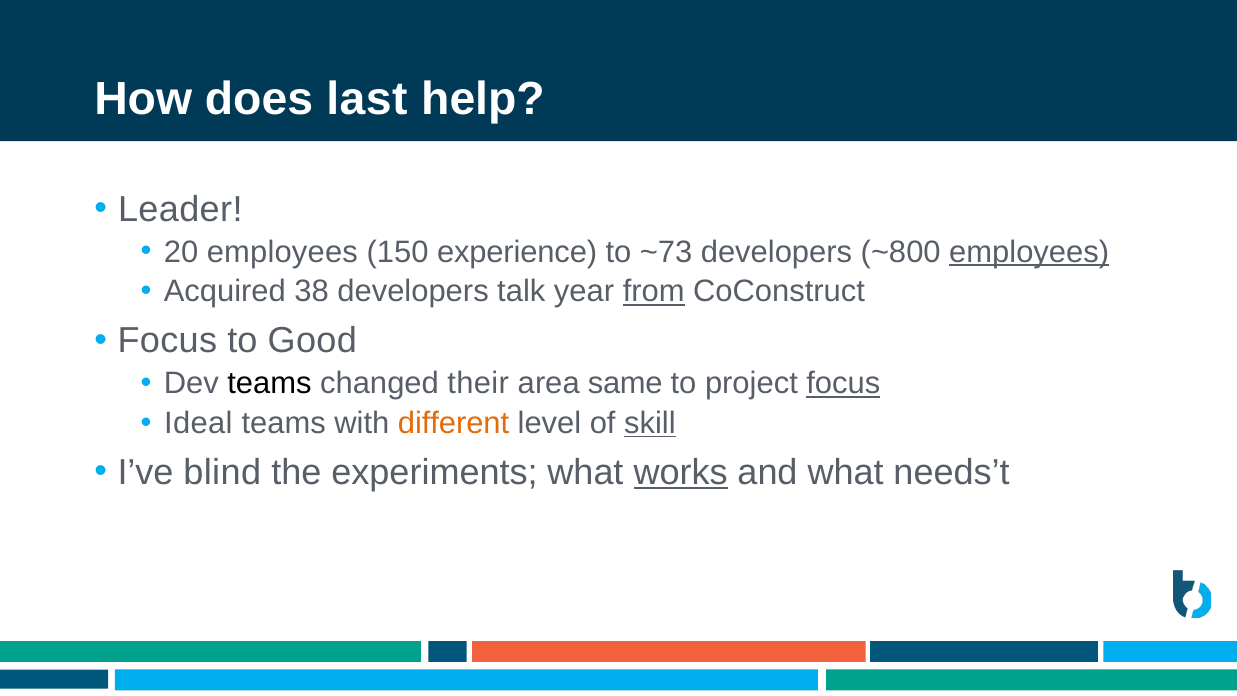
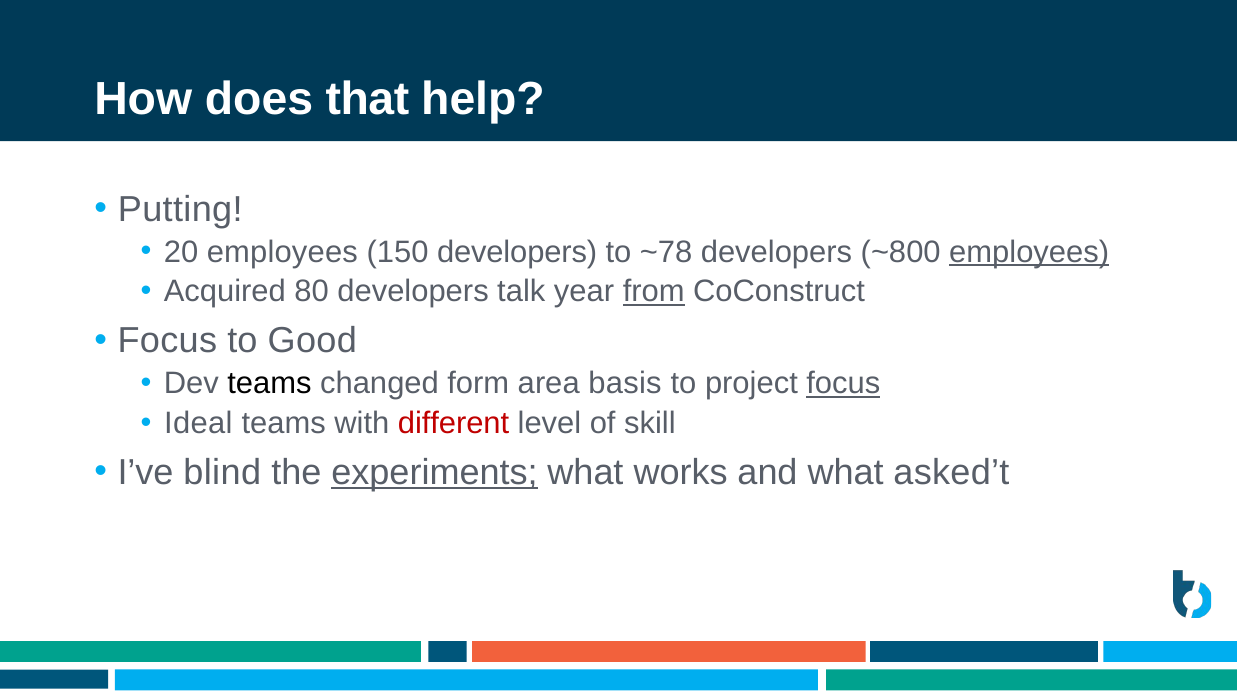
last: last -> that
Leader: Leader -> Putting
150 experience: experience -> developers
~73: ~73 -> ~78
38: 38 -> 80
their: their -> form
same: same -> basis
different colour: orange -> red
skill underline: present -> none
experiments underline: none -> present
works underline: present -> none
needs’t: needs’t -> asked’t
